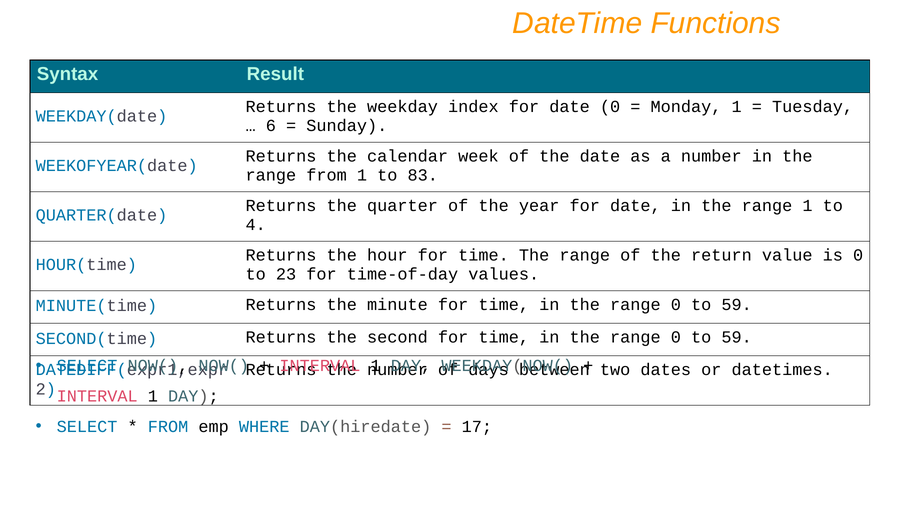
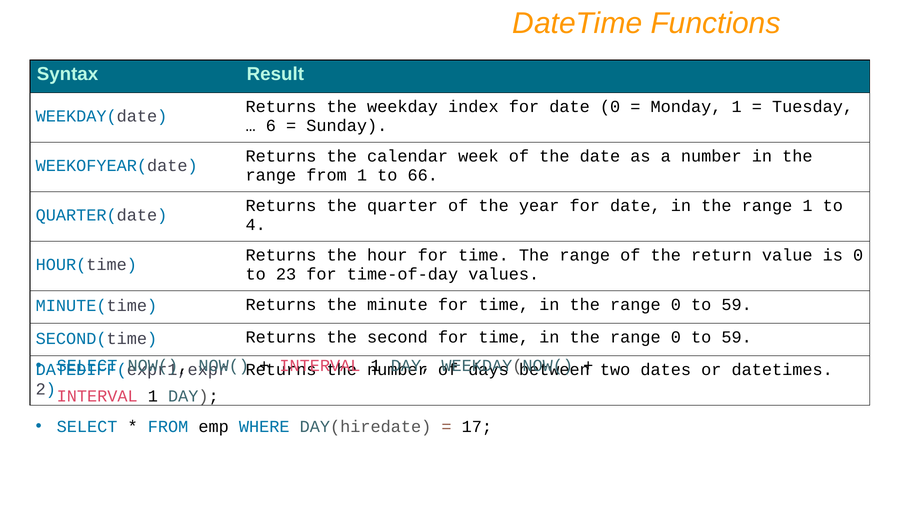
83: 83 -> 66
